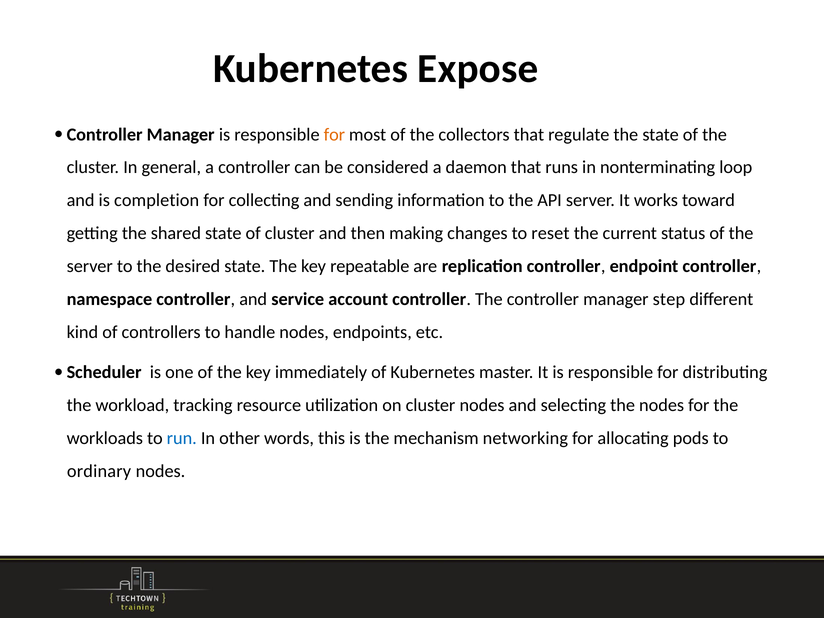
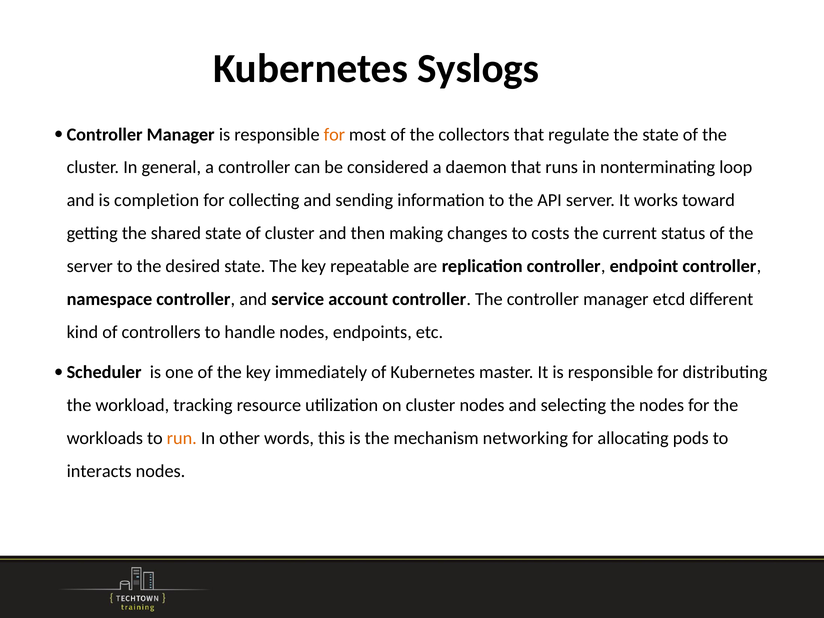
Expose: Expose -> Syslogs
reset: reset -> costs
step: step -> etcd
run colour: blue -> orange
ordinary: ordinary -> interacts
